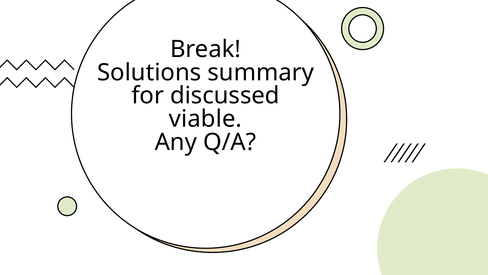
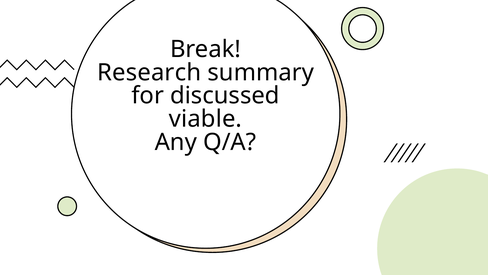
Solutions: Solutions -> Research
